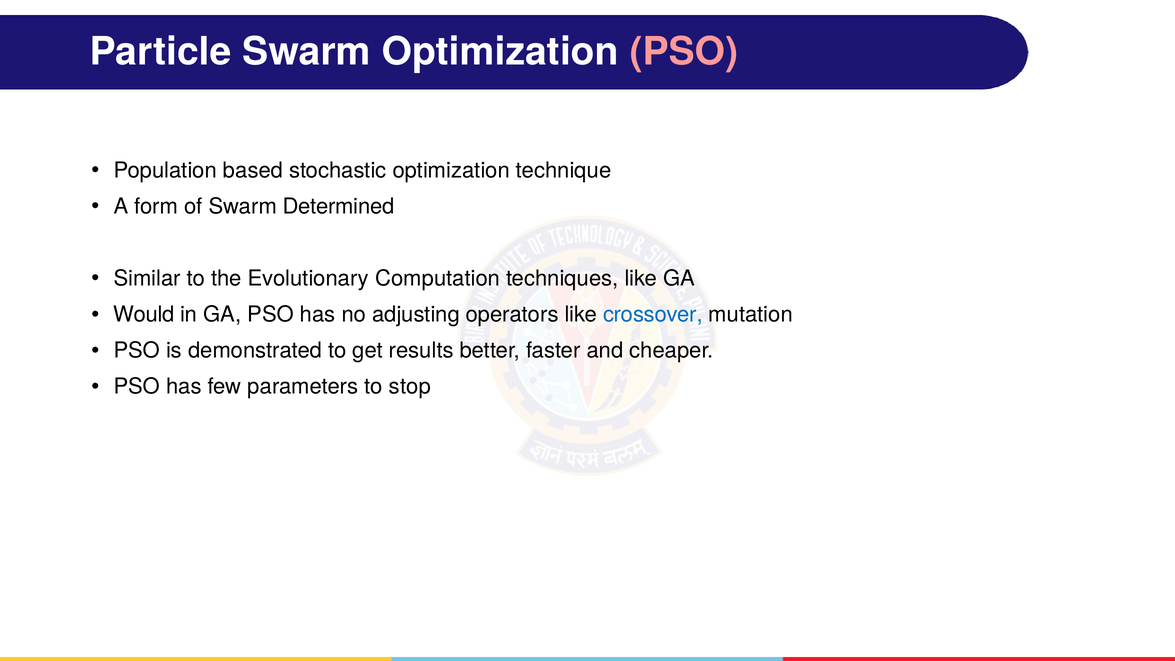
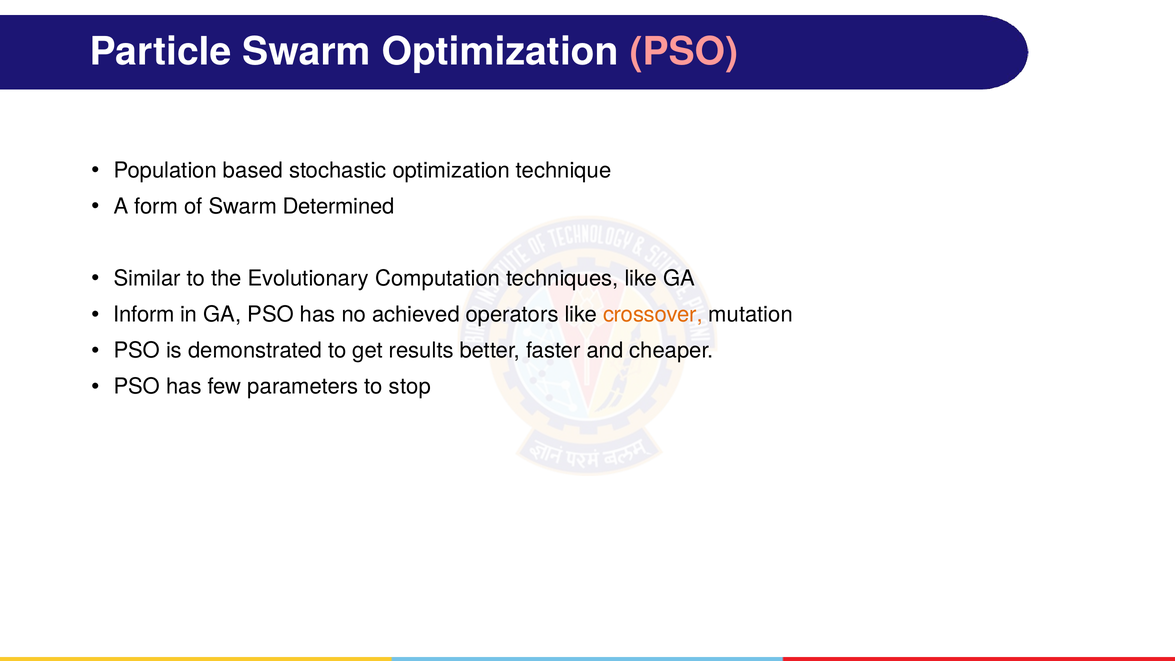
Would: Would -> Inform
adjusting: adjusting -> achieved
crossover colour: blue -> orange
